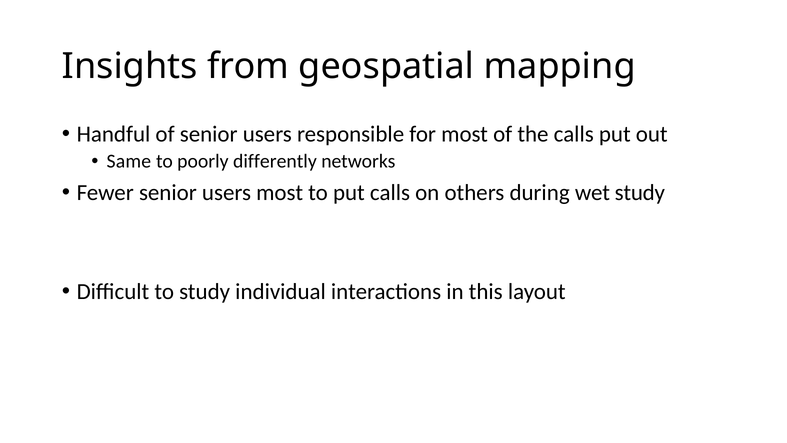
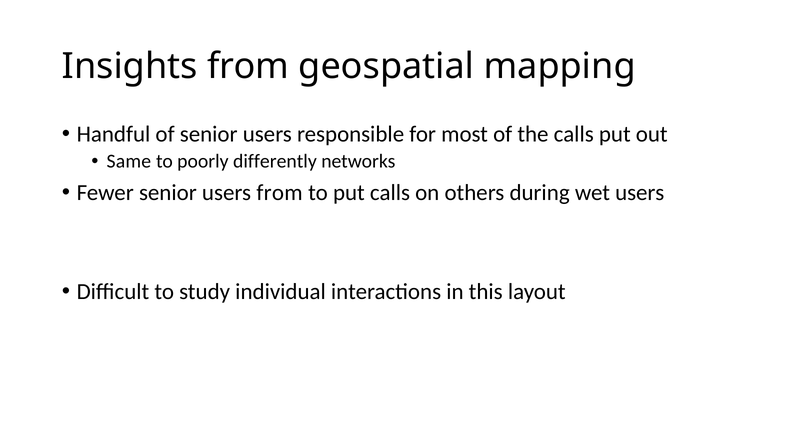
users most: most -> from
wet study: study -> users
